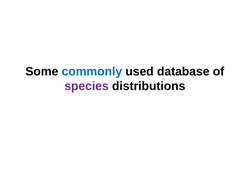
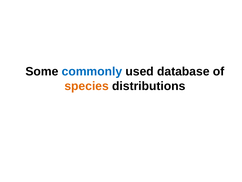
species colour: purple -> orange
